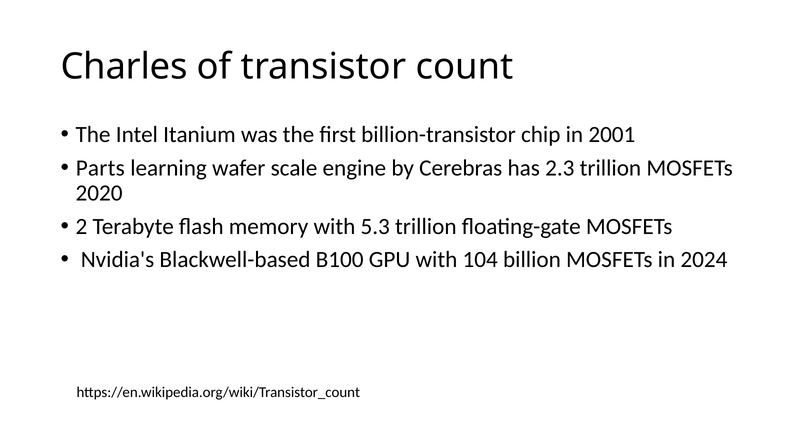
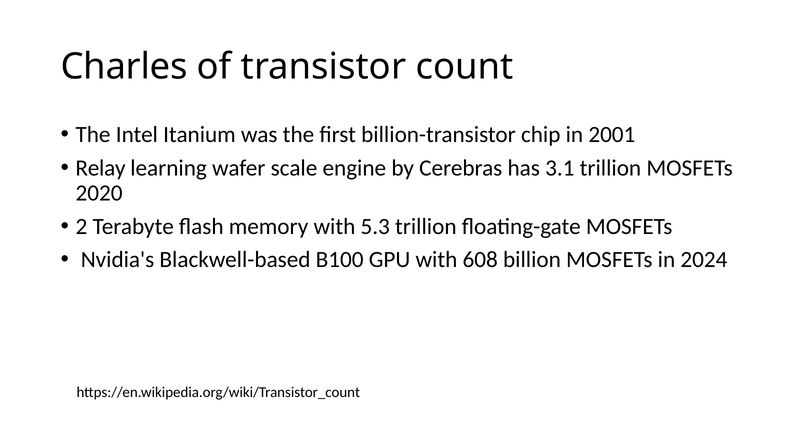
Parts: Parts -> Relay
2.3: 2.3 -> 3.1
104: 104 -> 608
